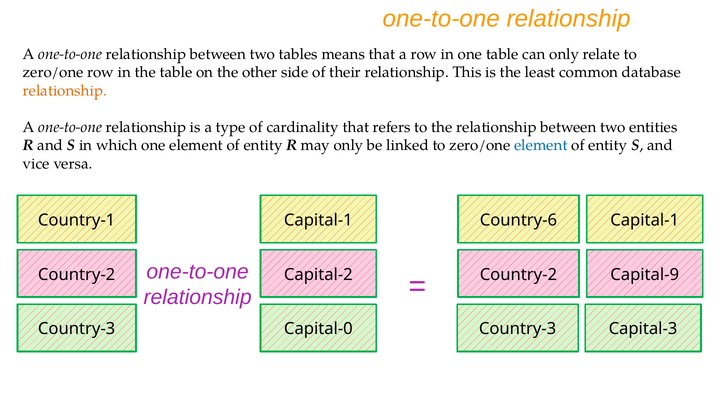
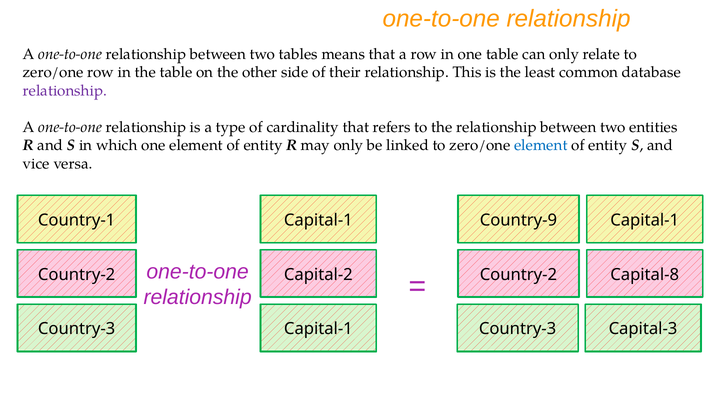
relationship at (65, 91) colour: orange -> purple
Country-6: Country-6 -> Country-9
Capital-9: Capital-9 -> Capital-8
Country-3 Capital-0: Capital-0 -> Capital-1
